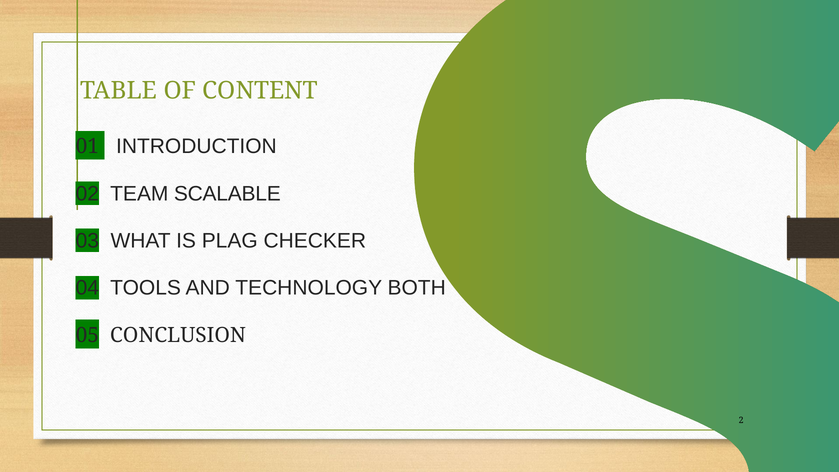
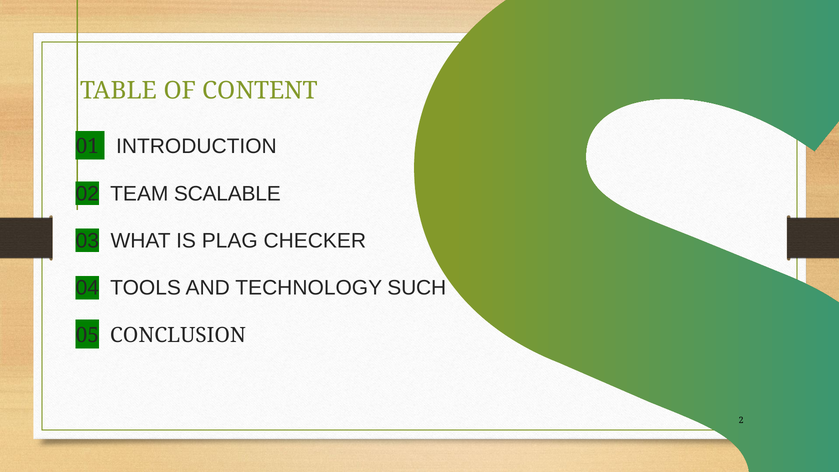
BOTH: BOTH -> SUCH
